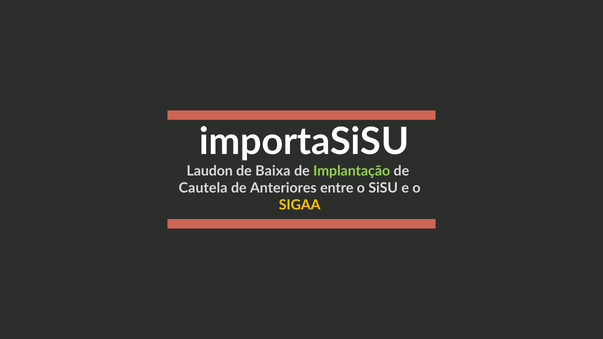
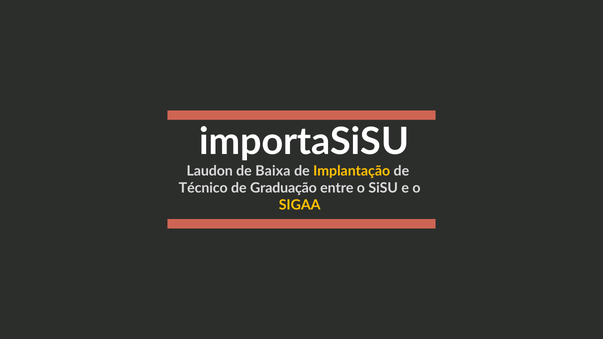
Implantação colour: light green -> yellow
Cautela: Cautela -> Técnico
Anteriores: Anteriores -> Graduação
